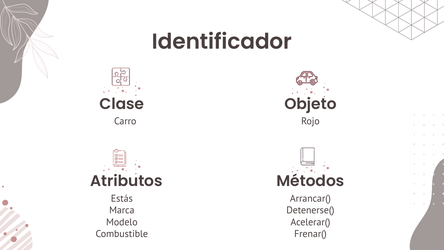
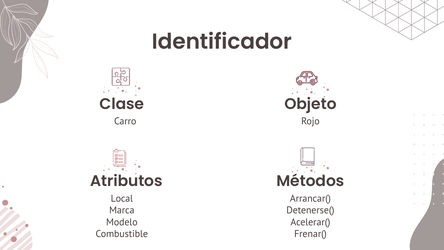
Estás: Estás -> Local
